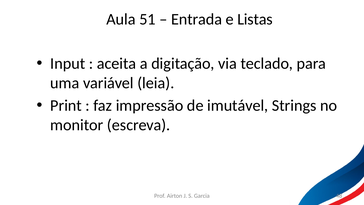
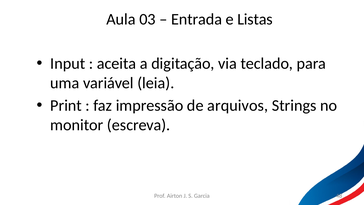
51: 51 -> 03
imutável: imutável -> arquivos
